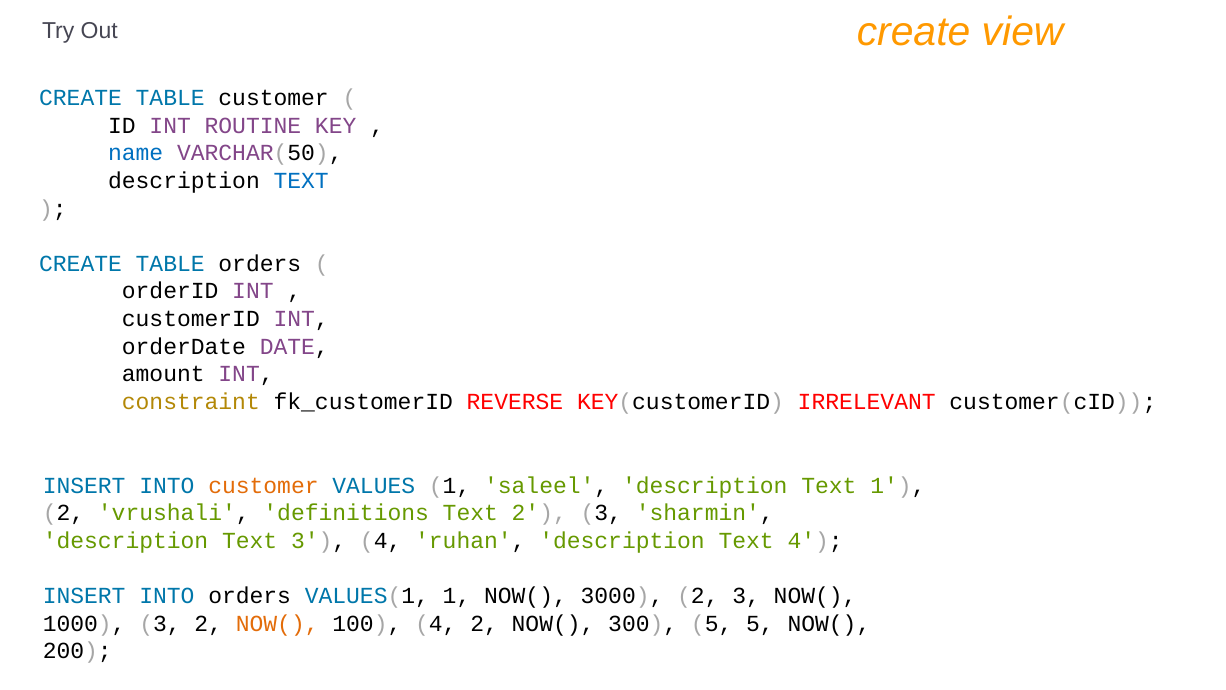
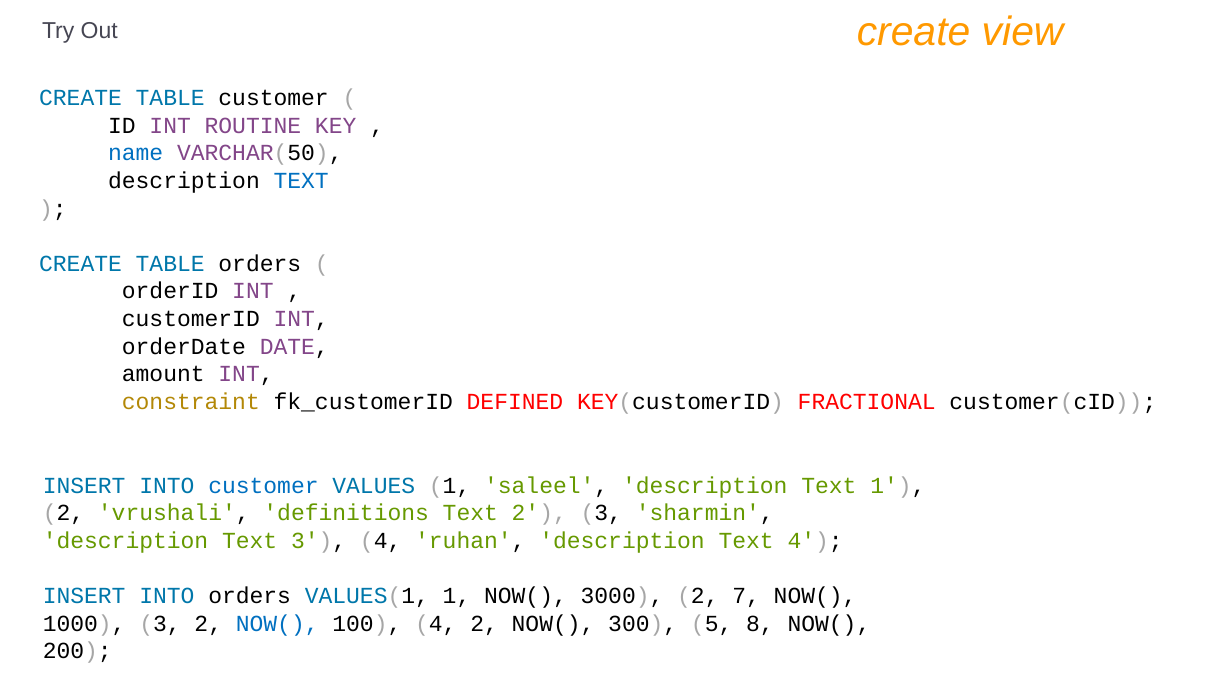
REVERSE: REVERSE -> DEFINED
IRRELEVANT: IRRELEVANT -> FRACTIONAL
customer at (263, 486) colour: orange -> blue
3000 2 3: 3 -> 7
NOW( at (277, 623) colour: orange -> blue
5 5: 5 -> 8
